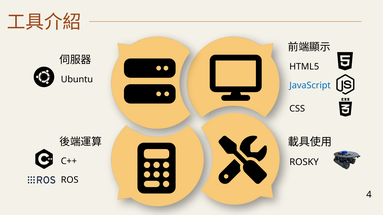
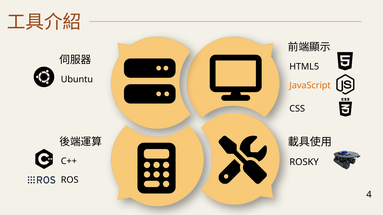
JavaScript colour: blue -> orange
